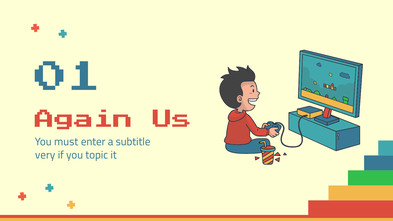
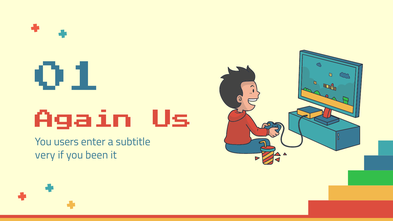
must: must -> users
topic: topic -> been
